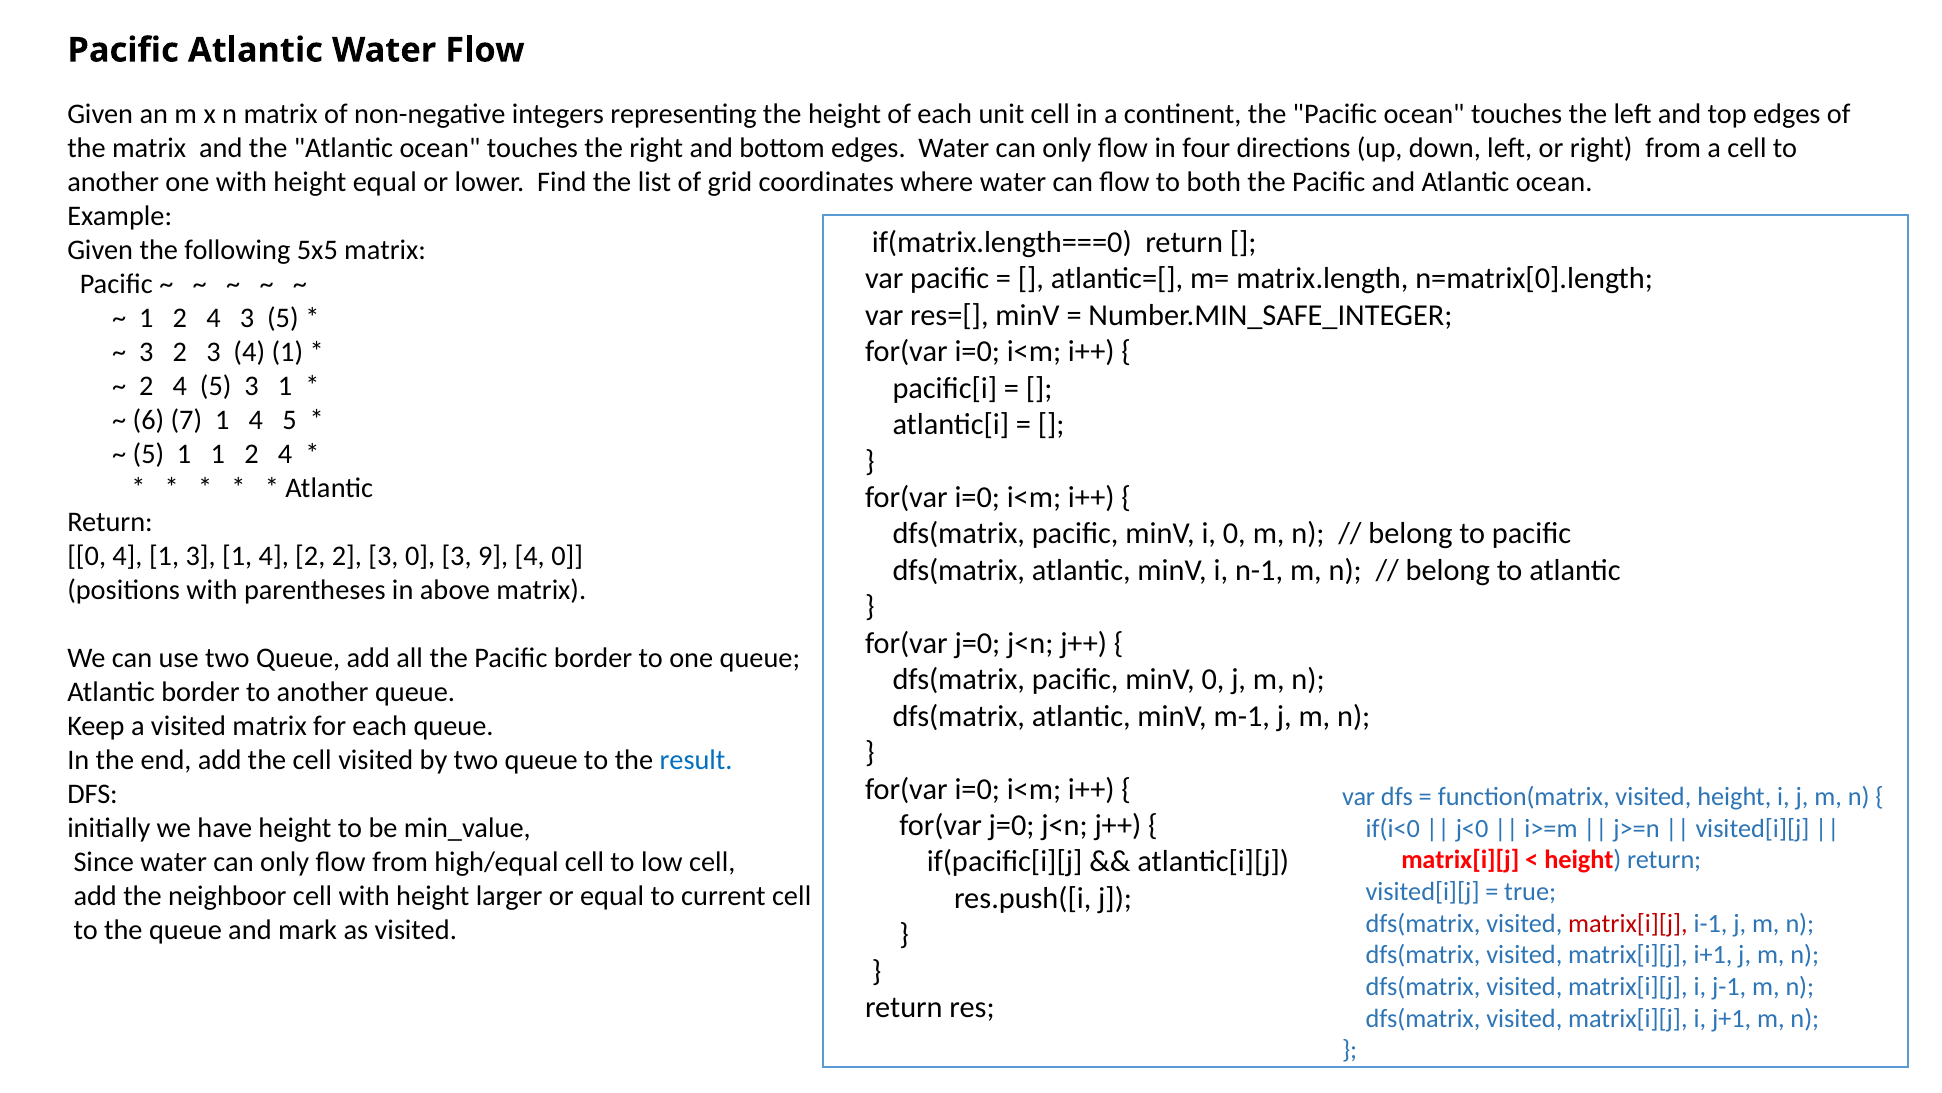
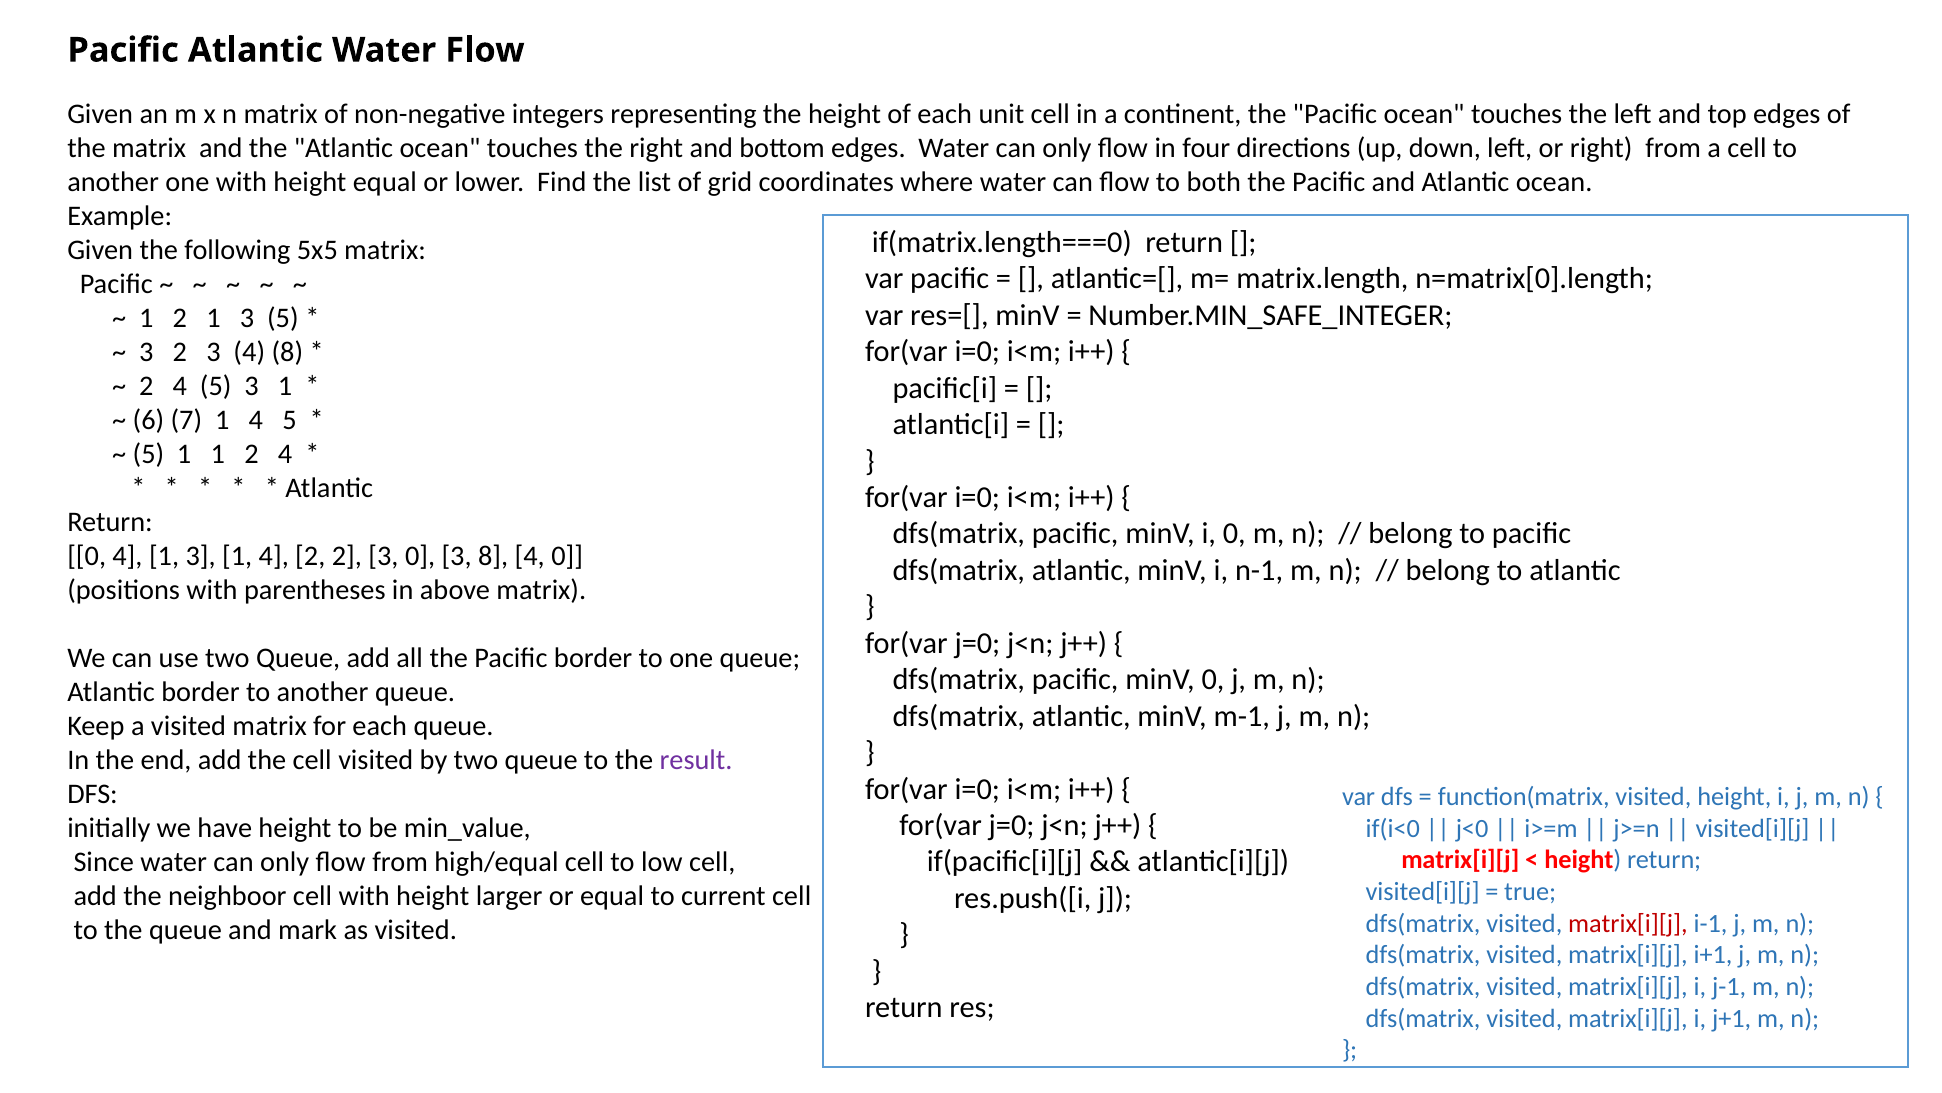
4 at (213, 318): 4 -> 1
3 4 1: 1 -> 8
3 9: 9 -> 8
result colour: blue -> purple
